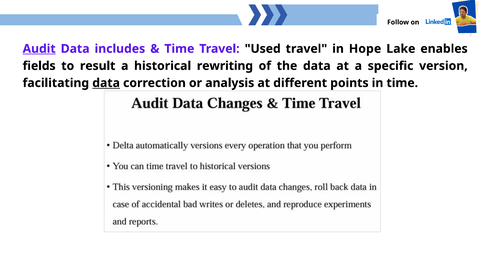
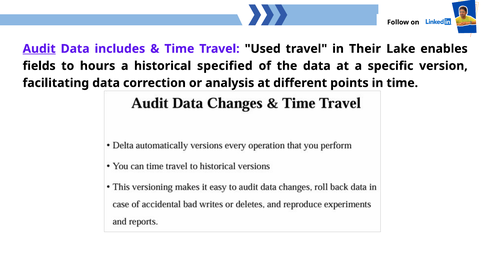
Hope: Hope -> Their
result: result -> hours
rewriting: rewriting -> specified
data at (106, 83) underline: present -> none
